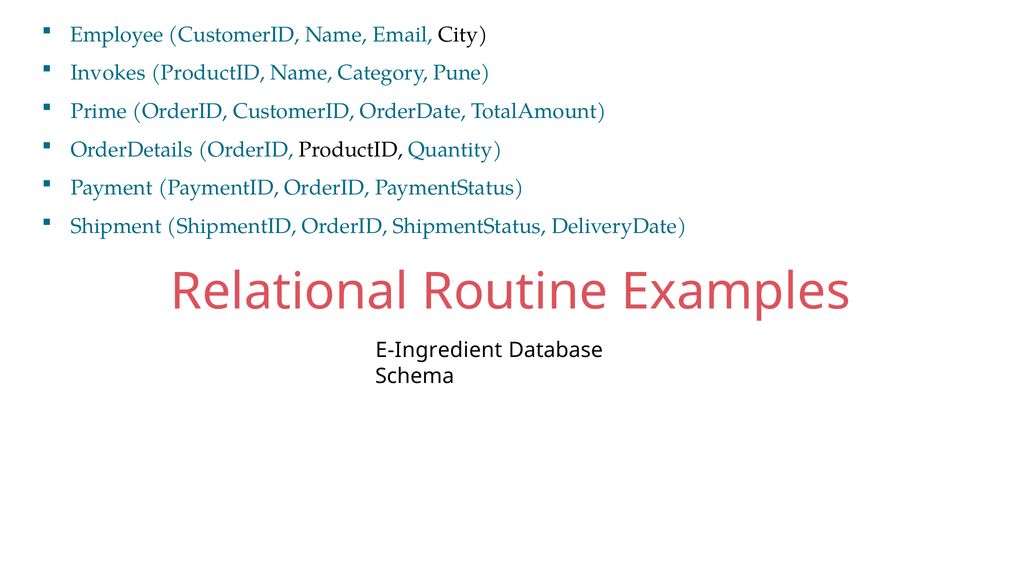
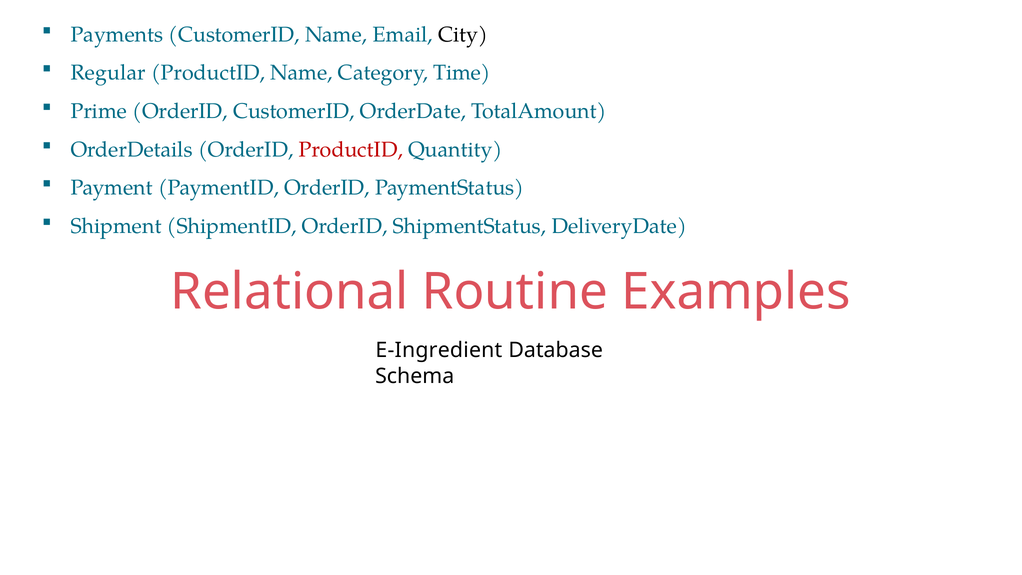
Employee: Employee -> Payments
Invokes: Invokes -> Regular
Pune: Pune -> Time
ProductID at (351, 149) colour: black -> red
